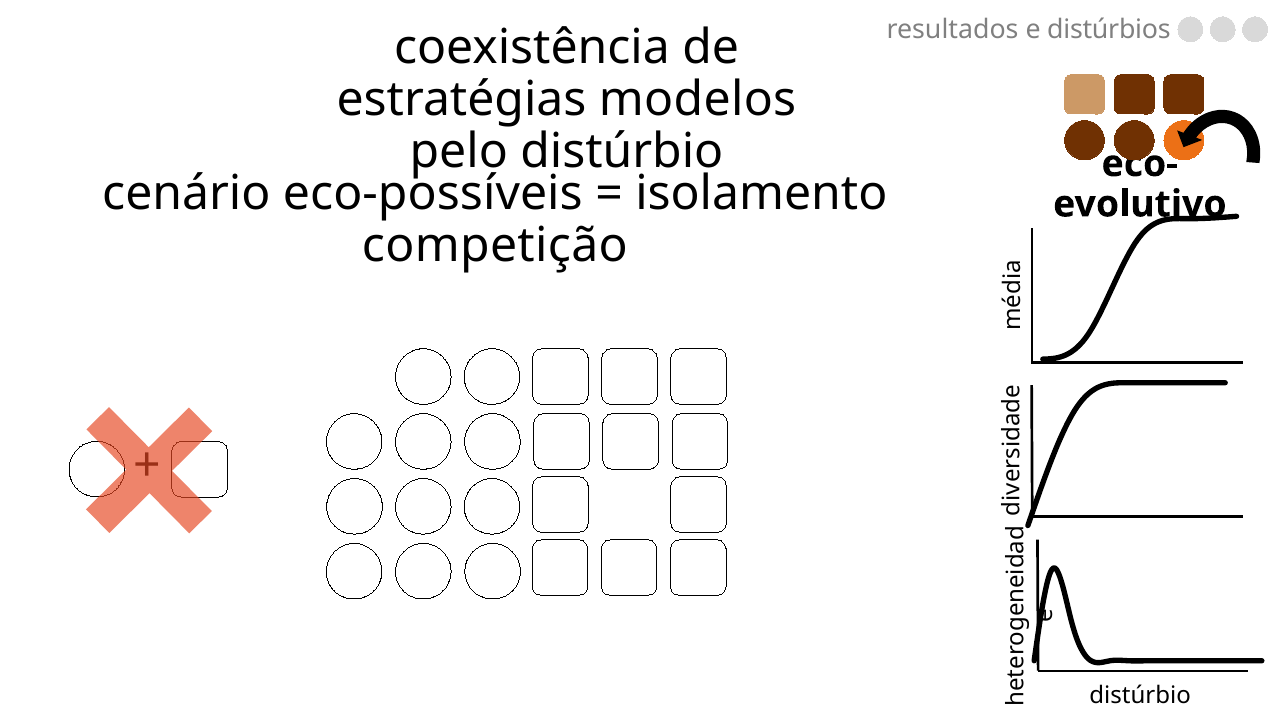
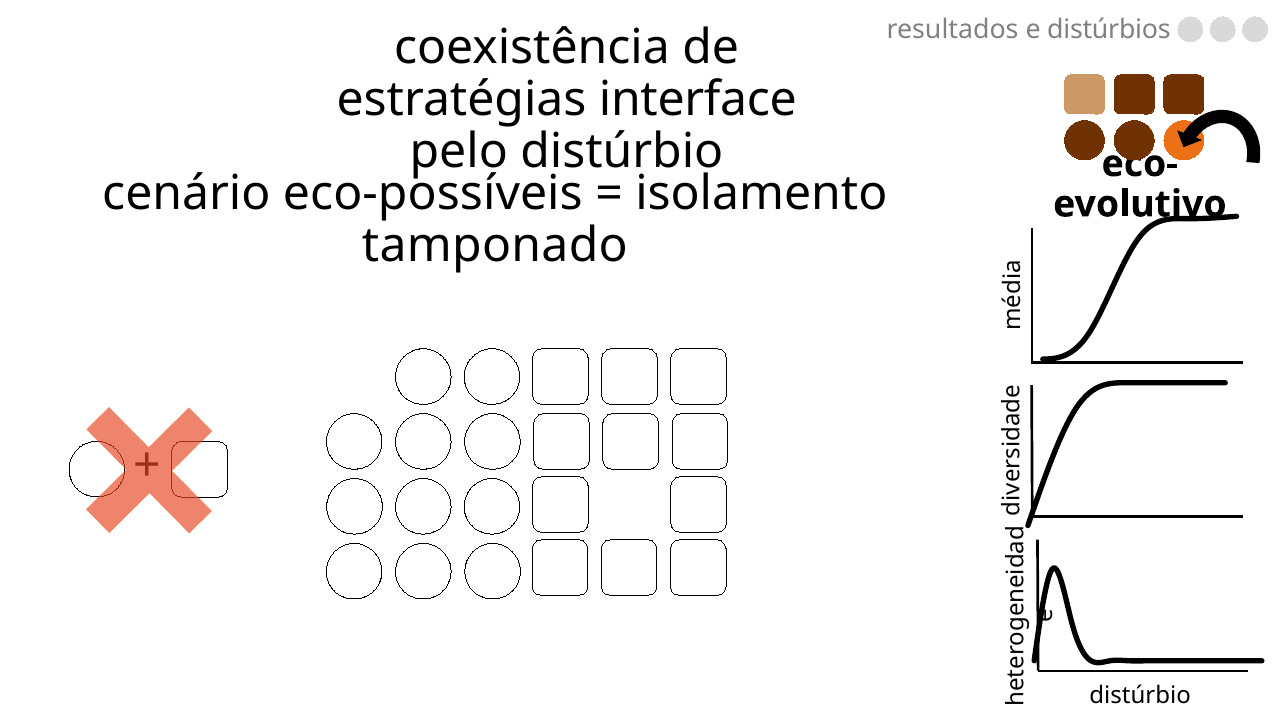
modelos: modelos -> interface
competição: competição -> tamponado
